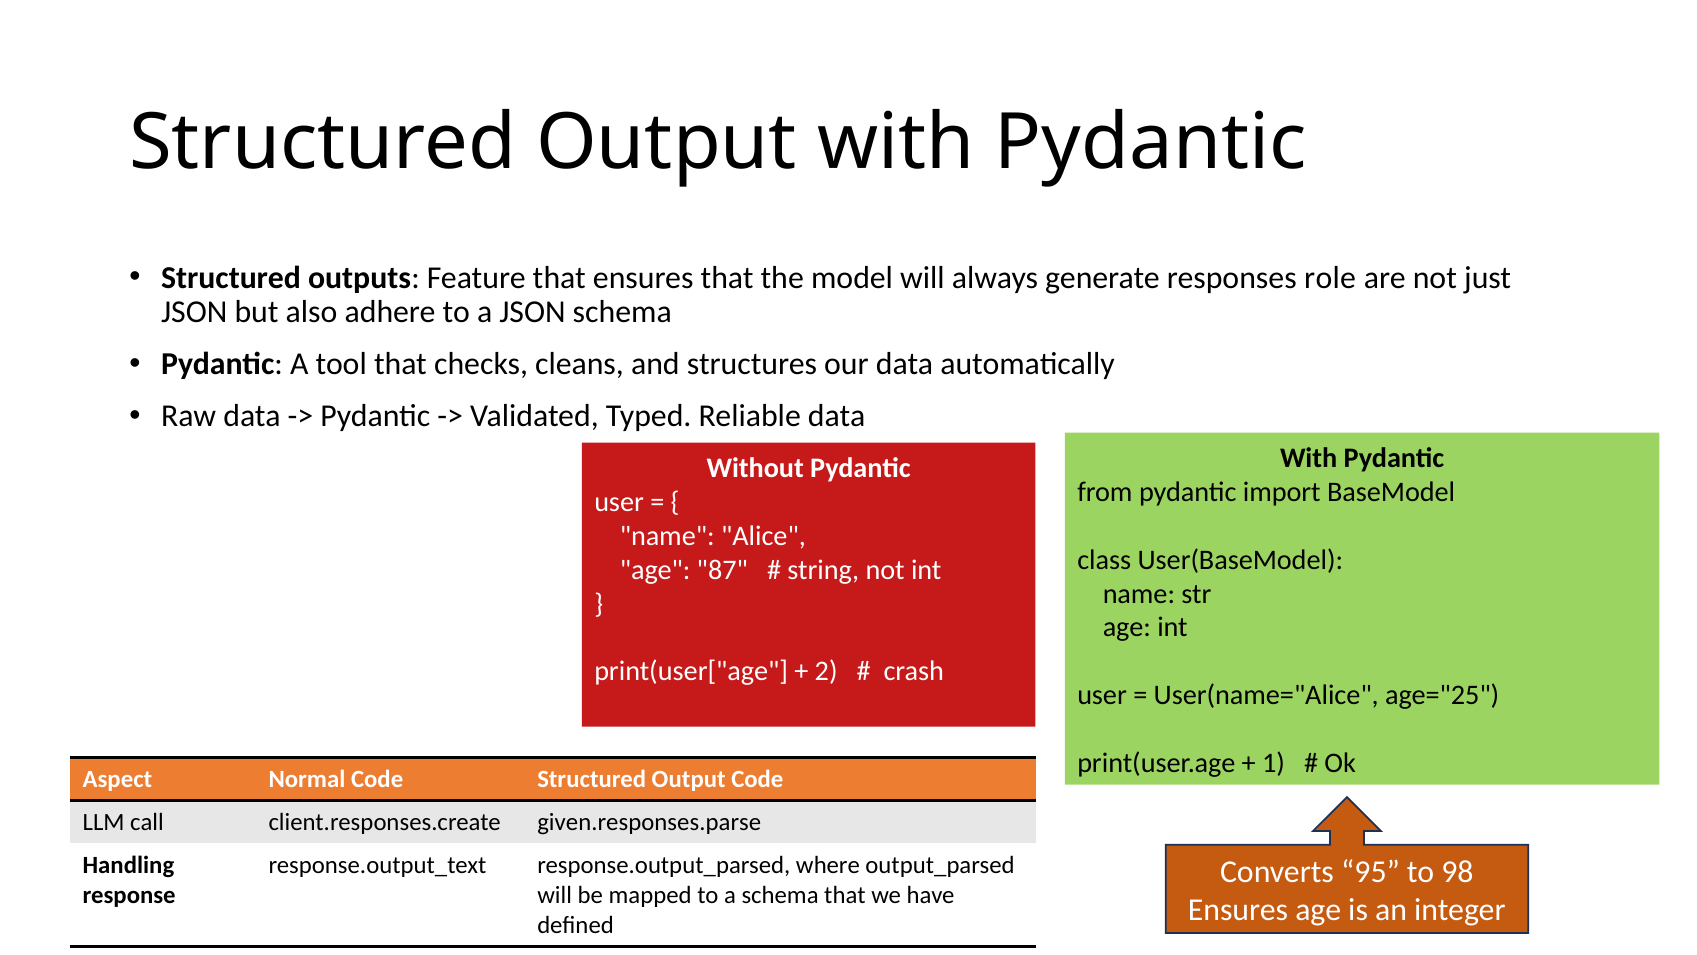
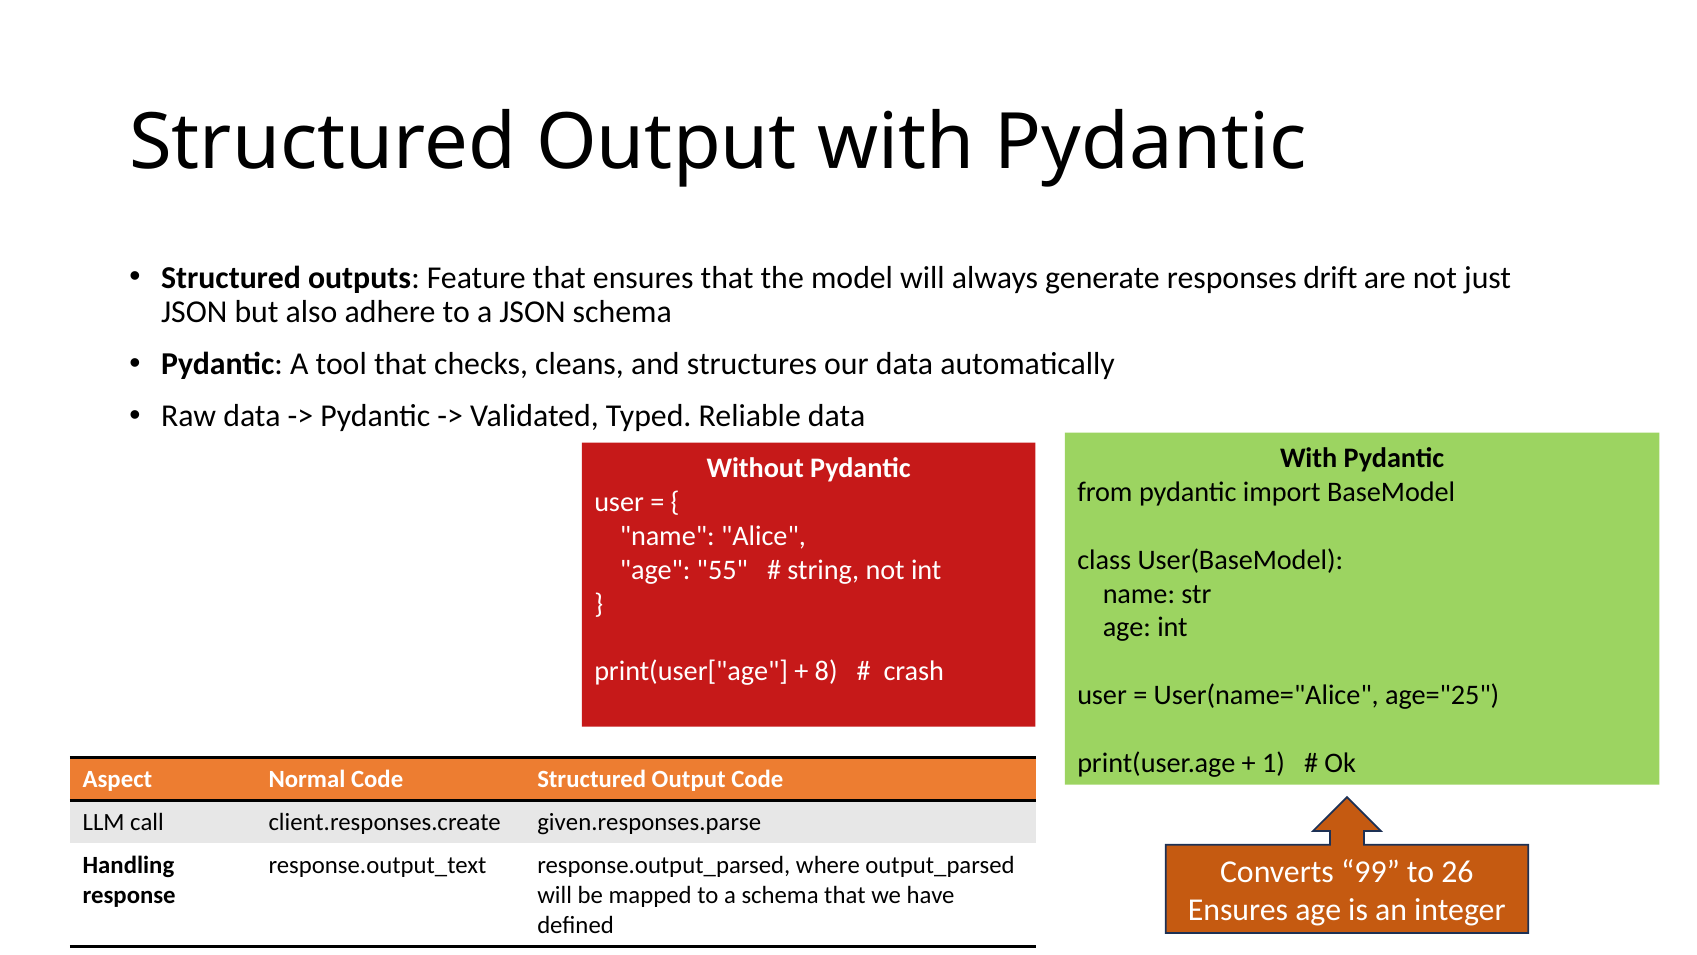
role: role -> drift
87: 87 -> 55
2: 2 -> 8
95: 95 -> 99
98: 98 -> 26
